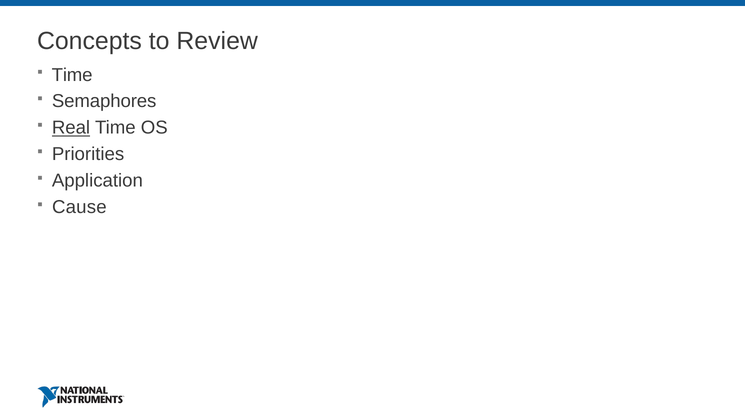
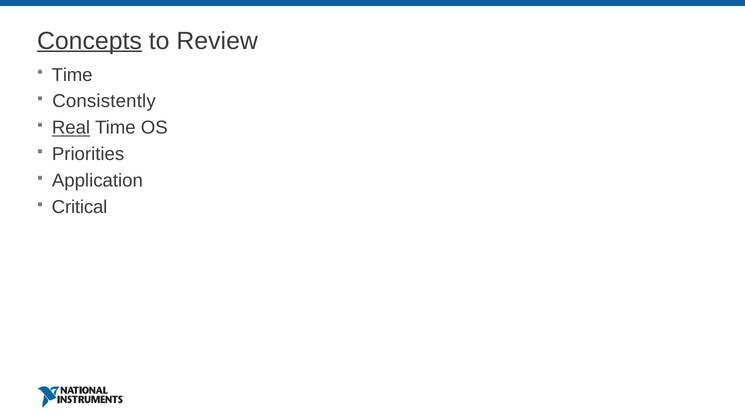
Concepts underline: none -> present
Semaphores: Semaphores -> Consistently
Cause: Cause -> Critical
